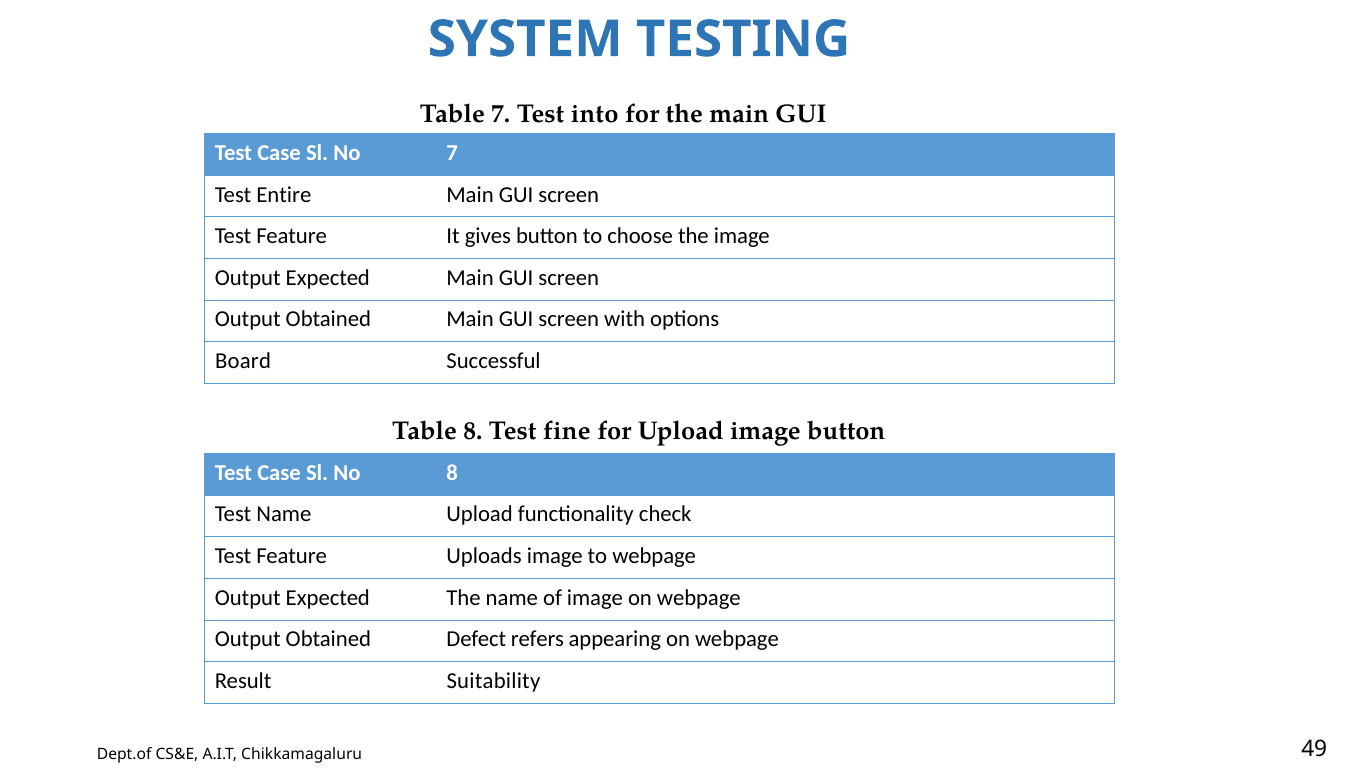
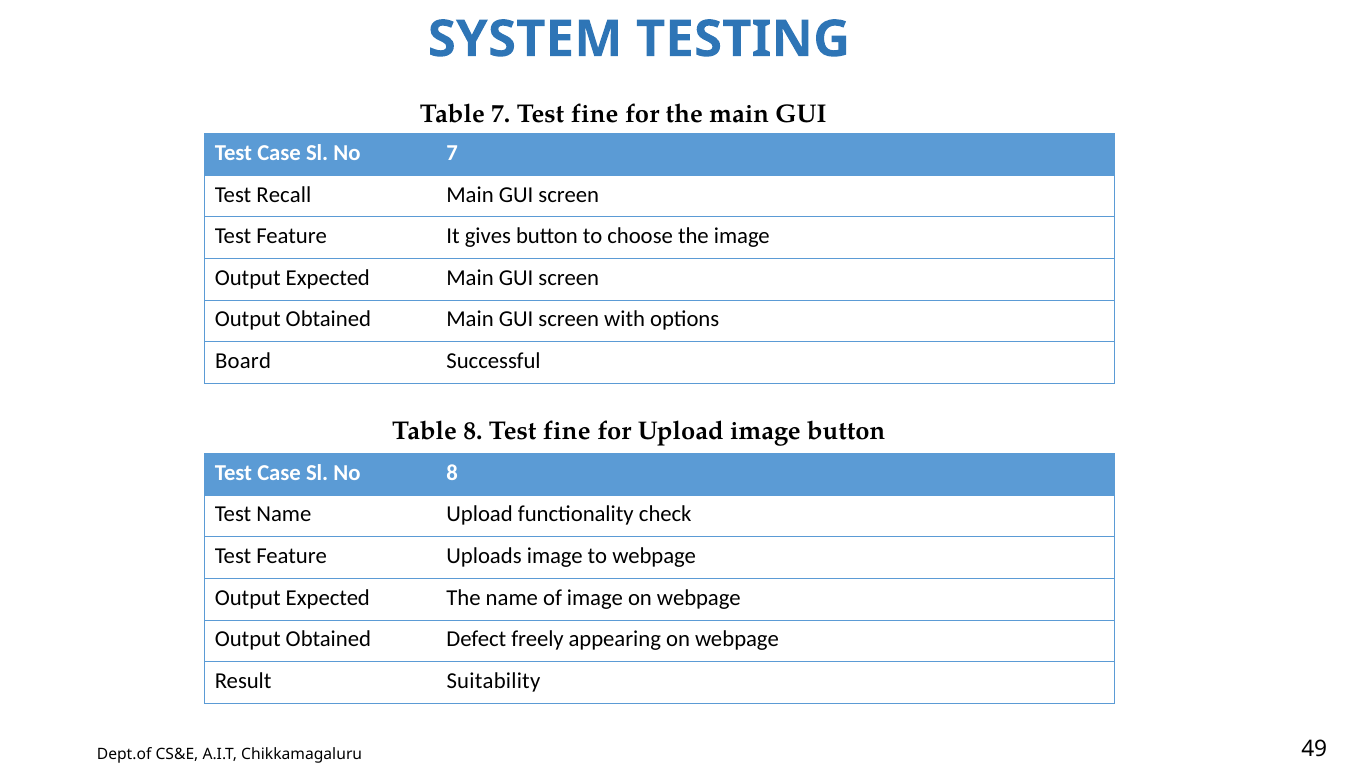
7 Test into: into -> fine
Entire: Entire -> Recall
refers: refers -> freely
